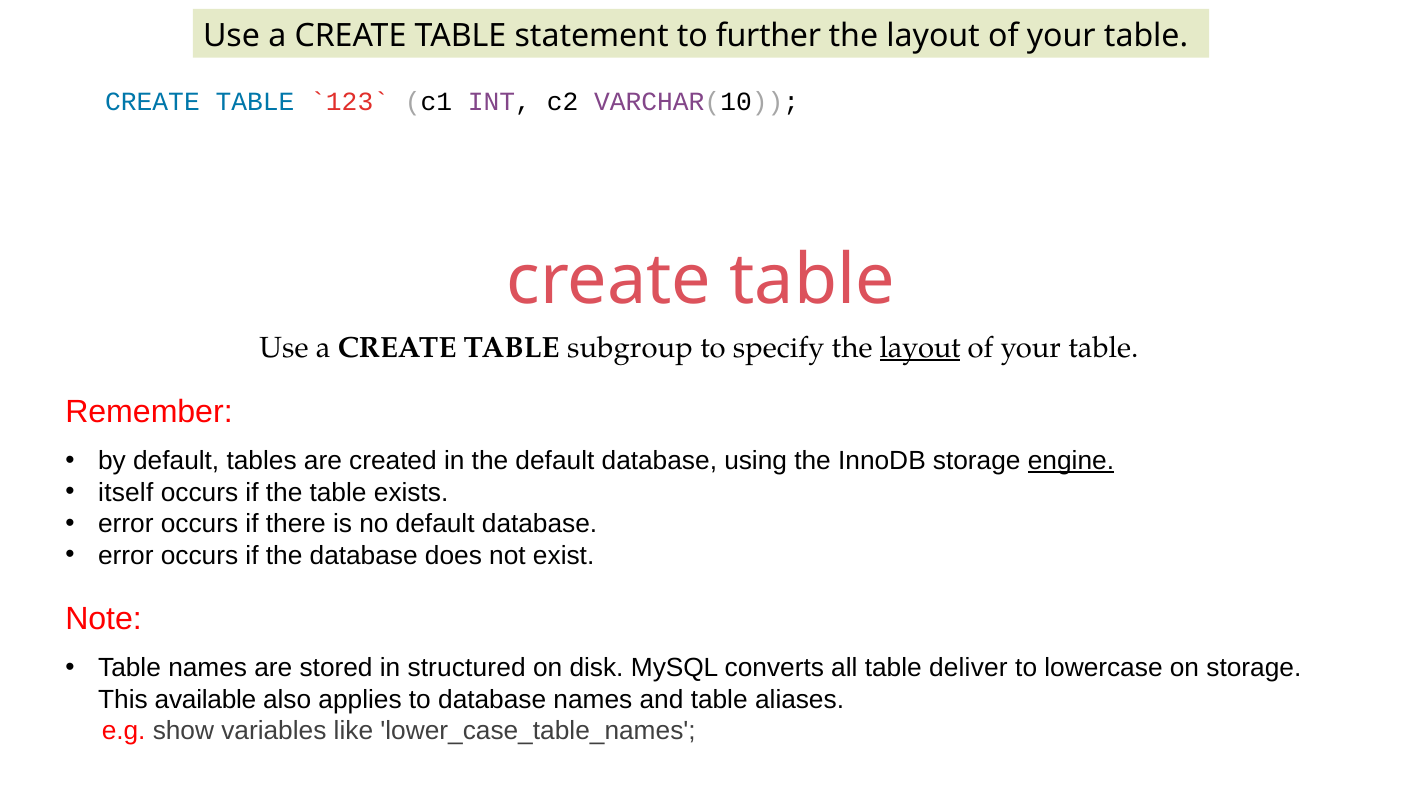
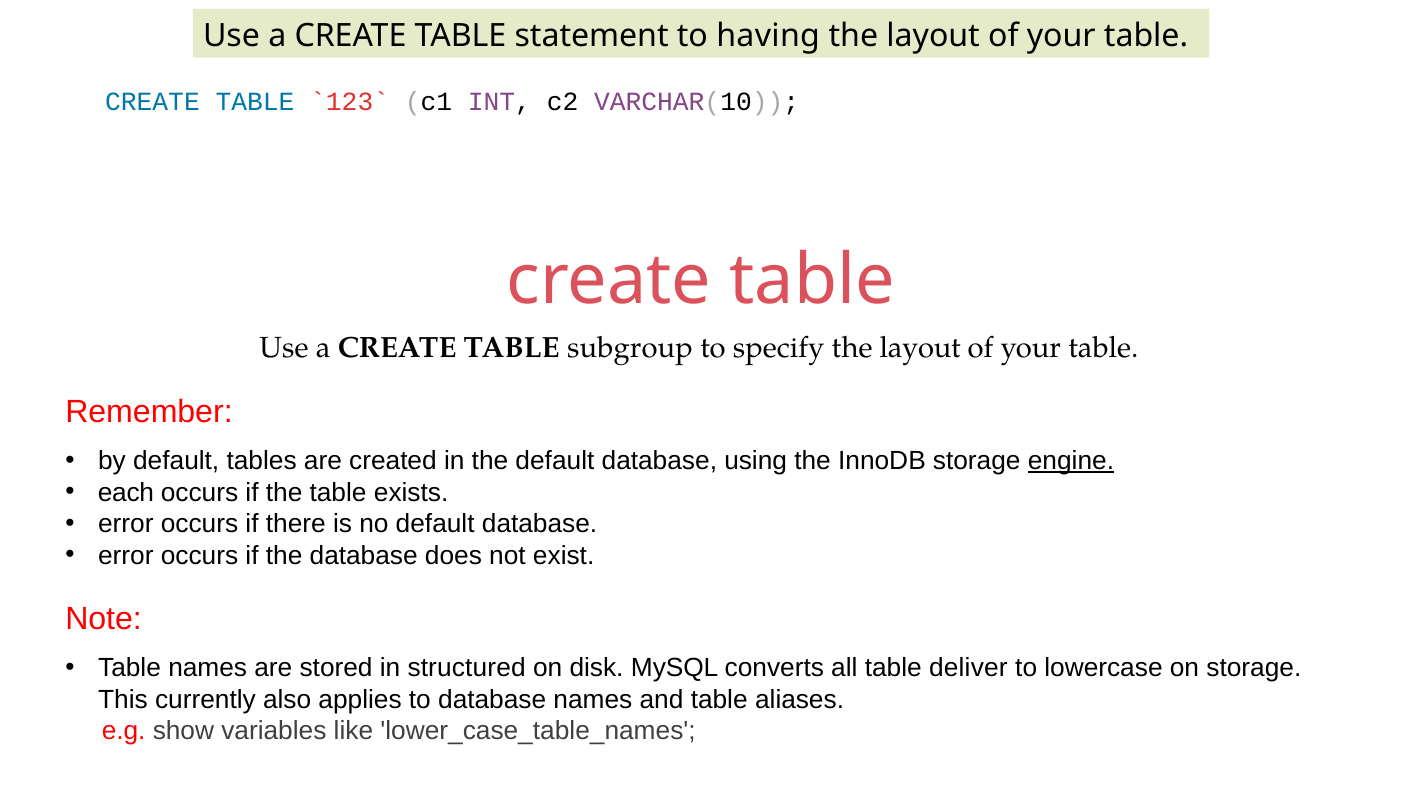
further: further -> having
layout at (920, 348) underline: present -> none
itself: itself -> each
available: available -> currently
